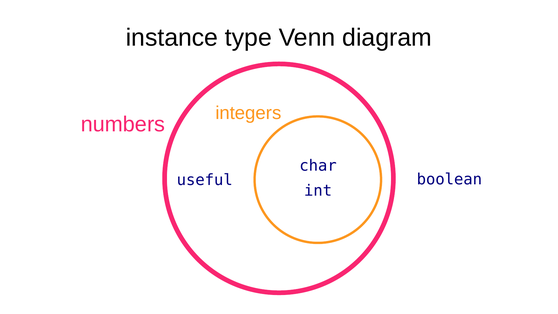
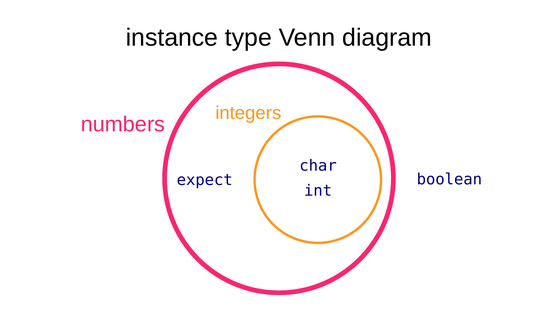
useful: useful -> expect
